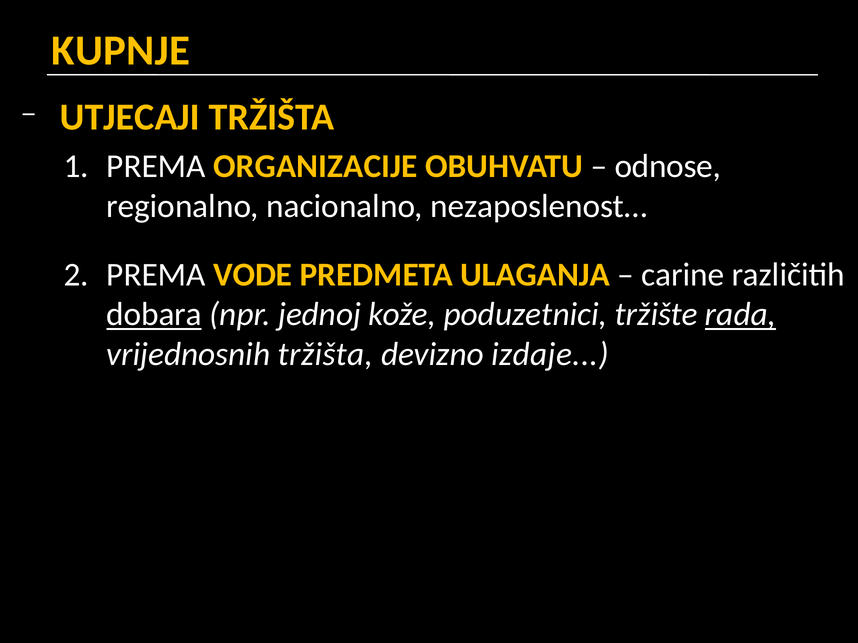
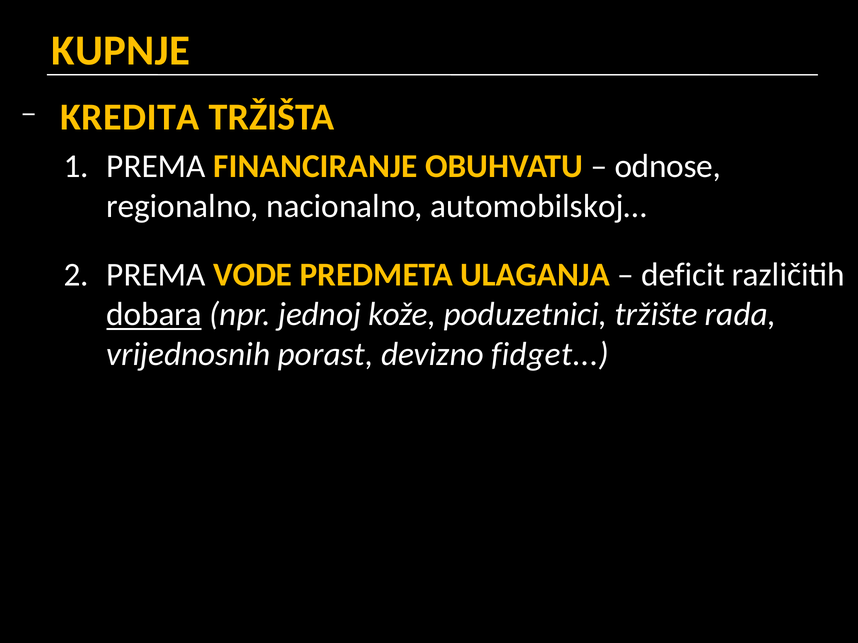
UTJECAJI: UTJECAJI -> KREDITA
ORGANIZACIJE: ORGANIZACIJE -> FINANCIRANJE
nezaposlenost…: nezaposlenost… -> automobilskoj…
carine: carine -> deficit
rada underline: present -> none
vrijednosnih tržišta: tržišta -> porast
izdaje: izdaje -> fidget
